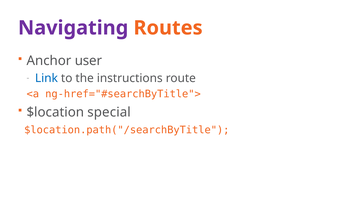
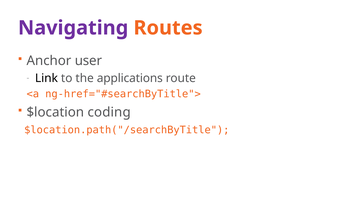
Link colour: blue -> black
instructions: instructions -> applications
special: special -> coding
